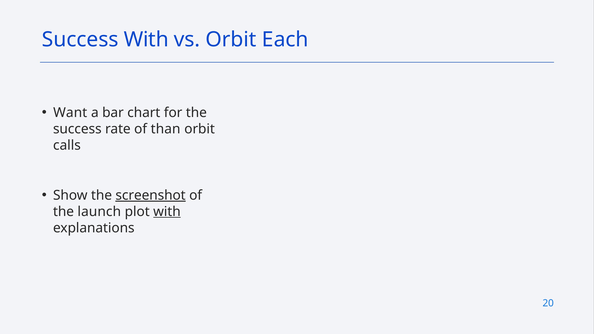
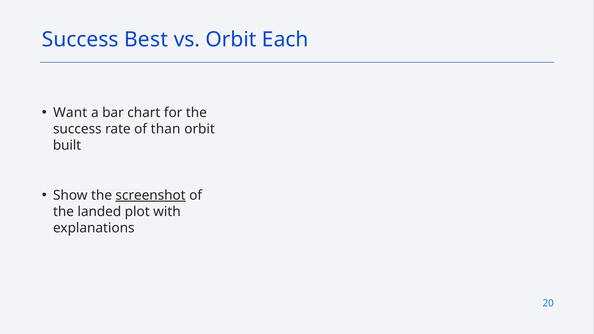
Success With: With -> Best
calls: calls -> built
launch: launch -> landed
with at (167, 212) underline: present -> none
